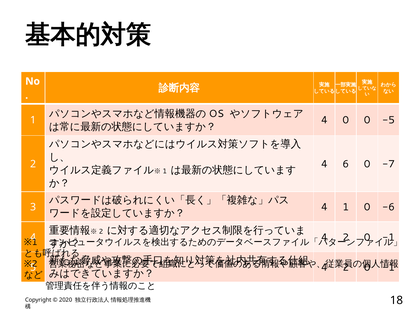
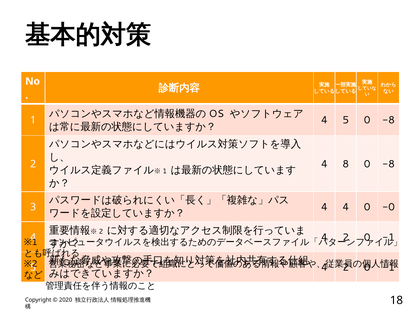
4 0: 0 -> 5
-5 at (389, 120): -5 -> -8
6: 6 -> 8
-7 at (389, 164): -7 -> -8
4 1: 1 -> 4
-6: -6 -> -0
